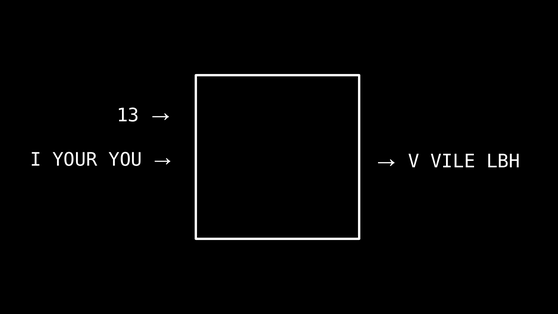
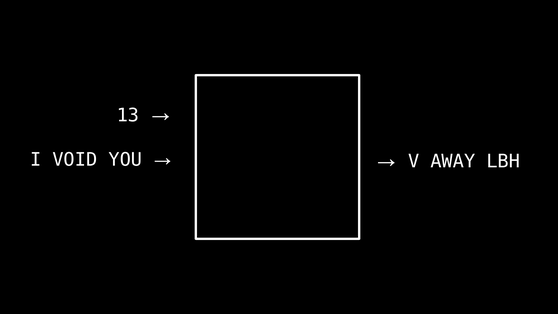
YOUR: YOUR -> VOID
VILE: VILE -> AWAY
